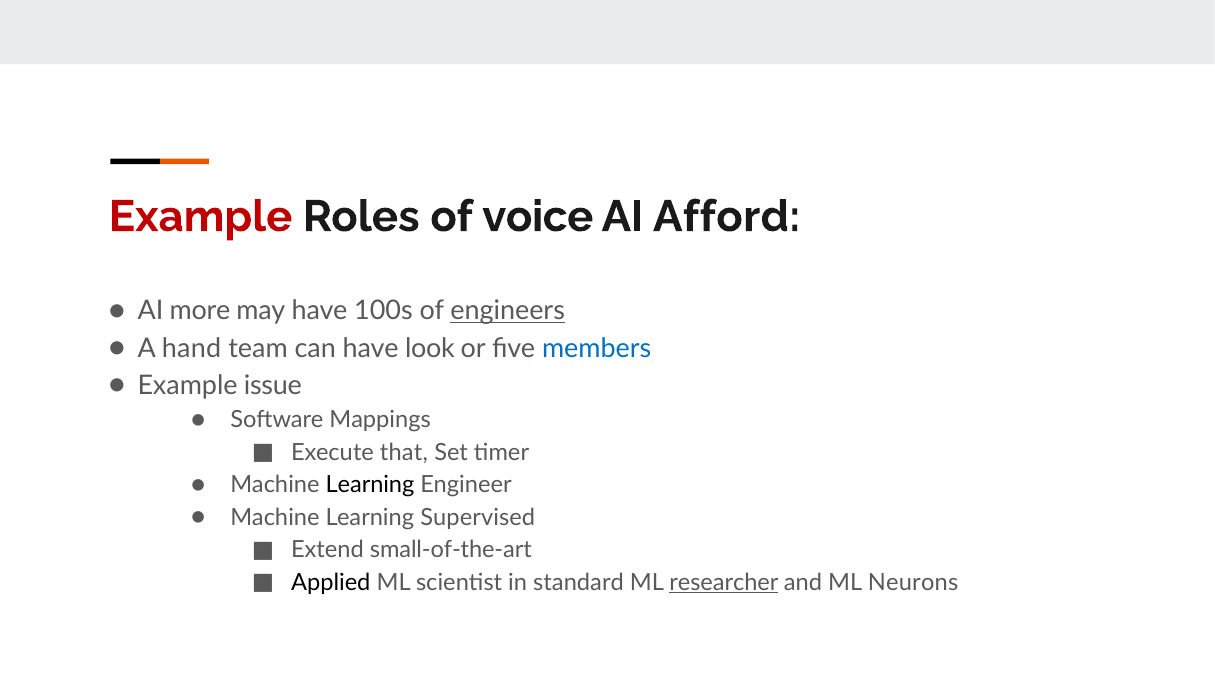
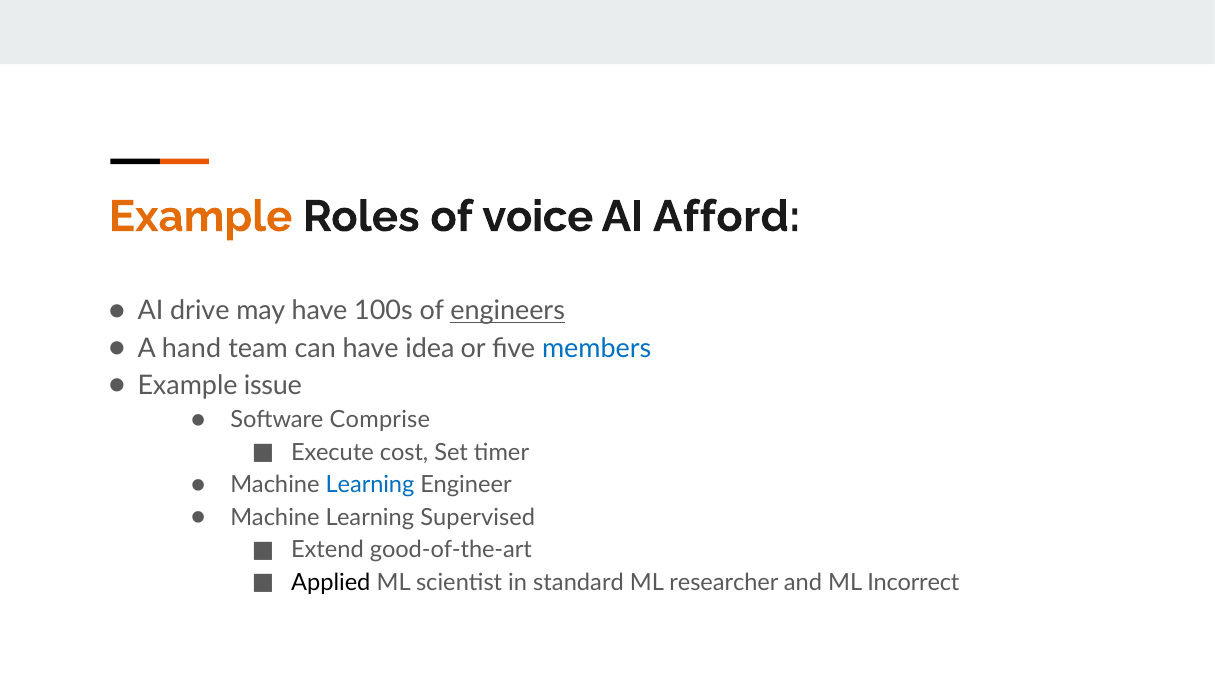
Example at (201, 217) colour: red -> orange
more: more -> drive
look: look -> idea
Mappings: Mappings -> Comprise
that: that -> cost
Learning at (370, 485) colour: black -> blue
small-of-the-art: small-of-the-art -> good-of-the-art
researcher underline: present -> none
Neurons: Neurons -> Incorrect
